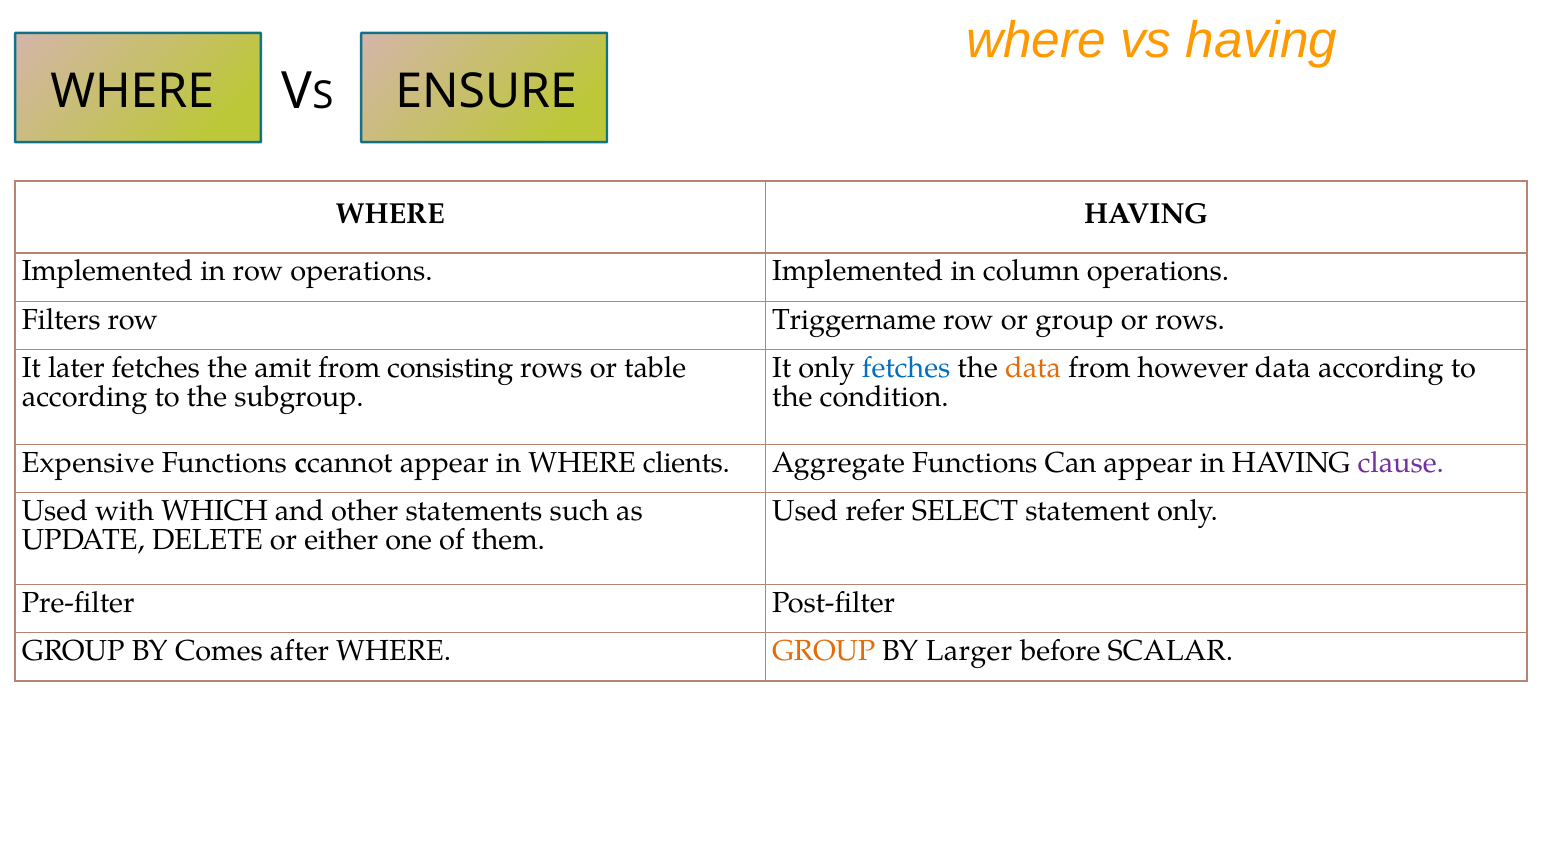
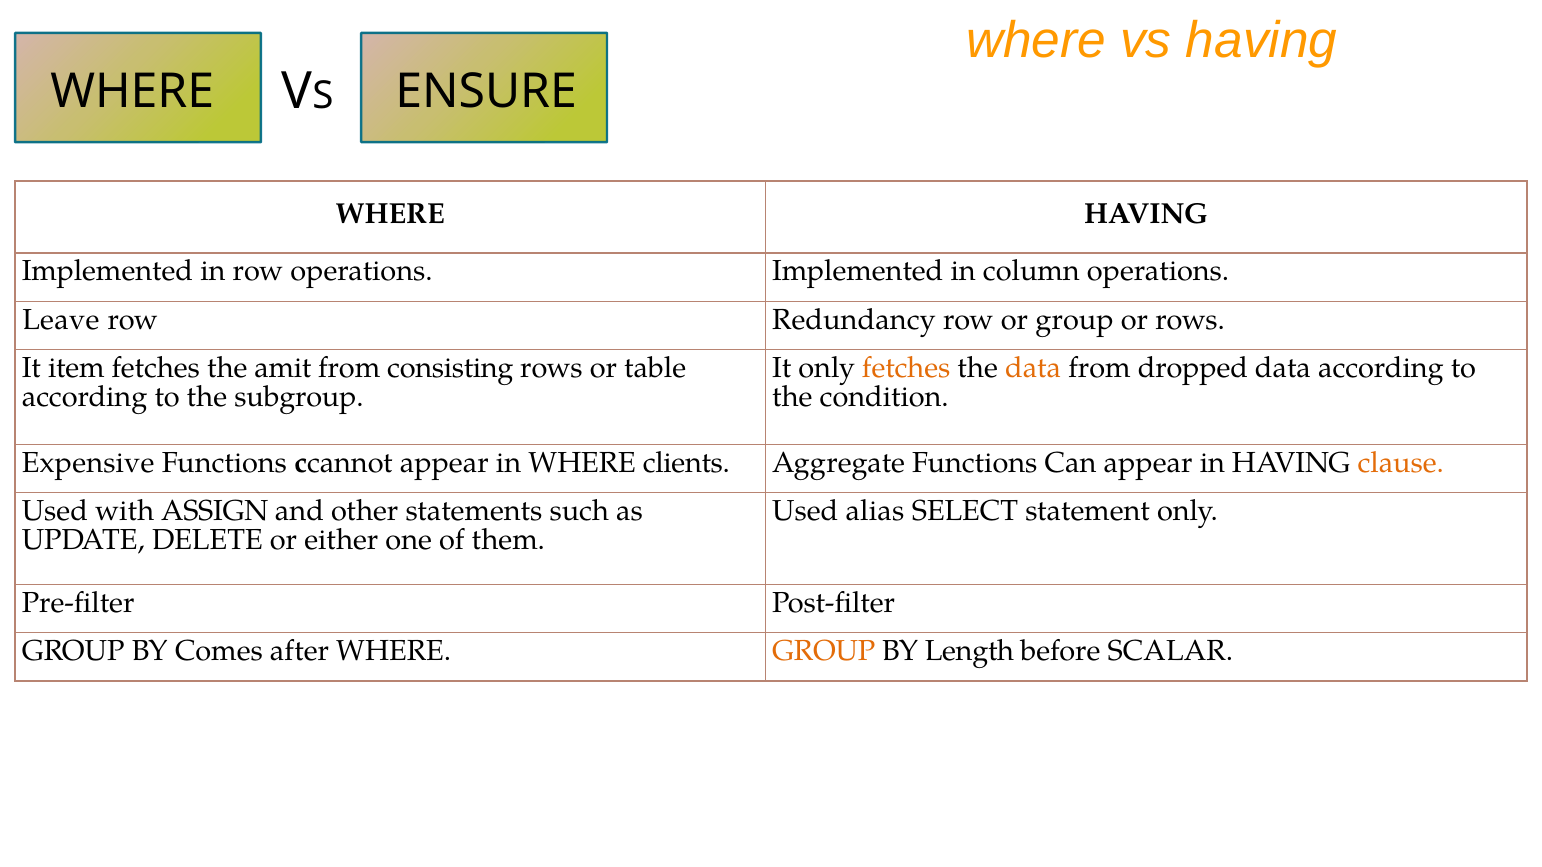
Filters: Filters -> Leave
Triggername: Triggername -> Redundancy
later: later -> item
fetches at (906, 368) colour: blue -> orange
however: however -> dropped
clause colour: purple -> orange
WHICH: WHICH -> ASSIGN
refer: refer -> alias
Larger: Larger -> Length
